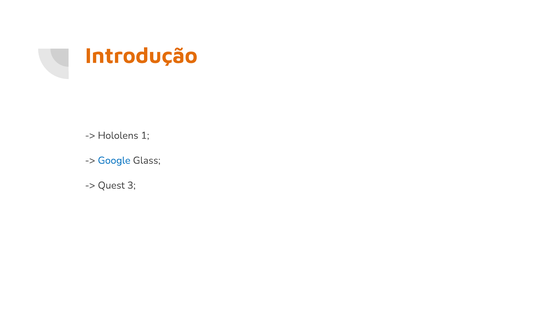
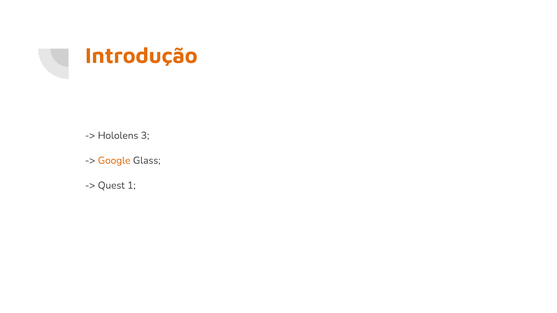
1: 1 -> 3
Google colour: blue -> orange
3: 3 -> 1
